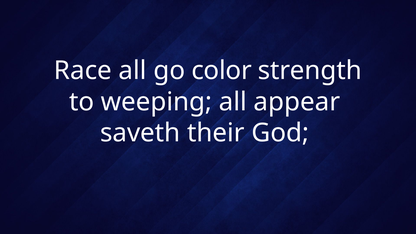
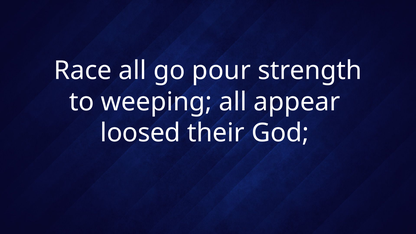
color: color -> pour
saveth: saveth -> loosed
